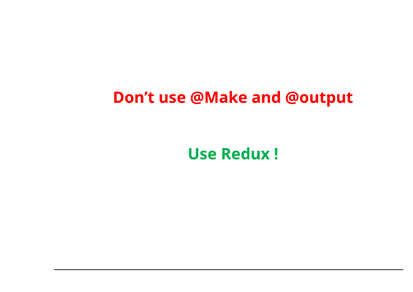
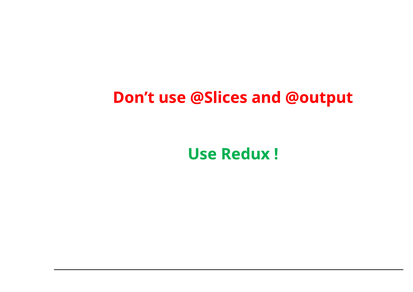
@Make: @Make -> @Slices
